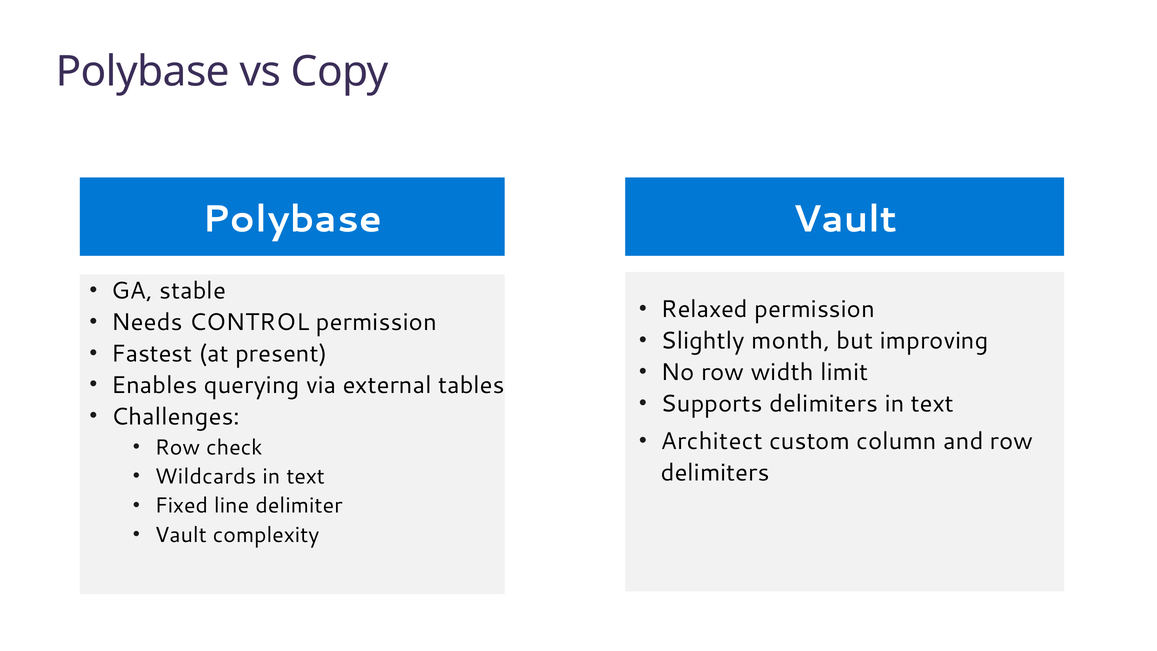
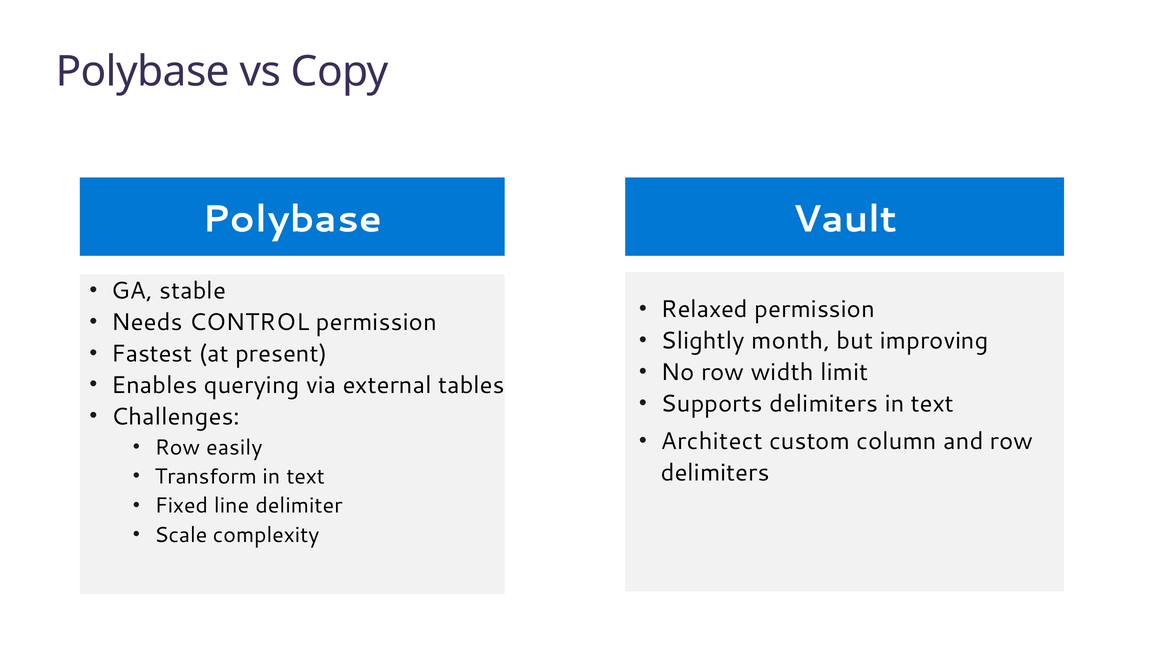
check: check -> easily
Wildcards: Wildcards -> Transform
Vault at (181, 535): Vault -> Scale
